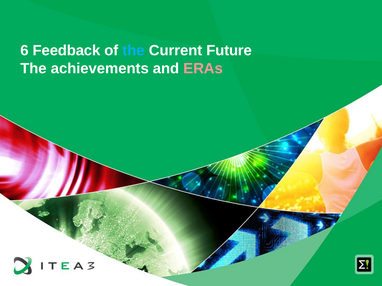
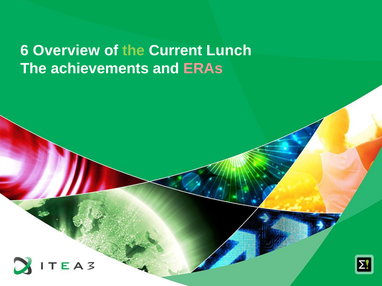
Feedback: Feedback -> Overview
the at (134, 51) colour: light blue -> light green
Future: Future -> Lunch
